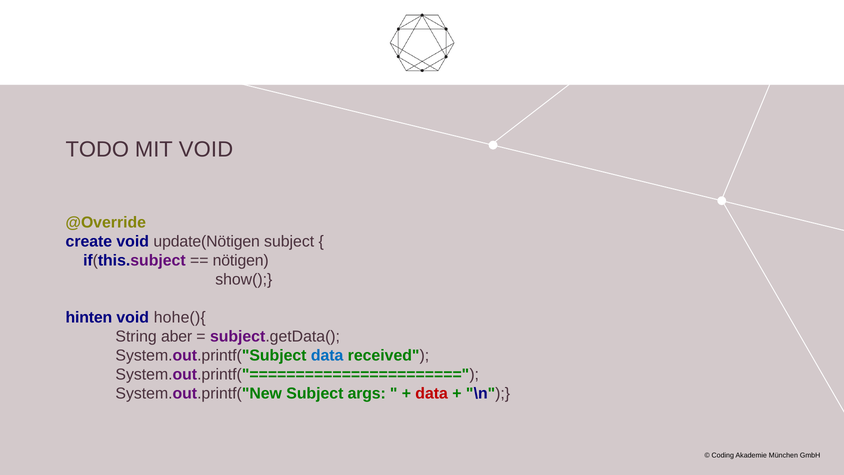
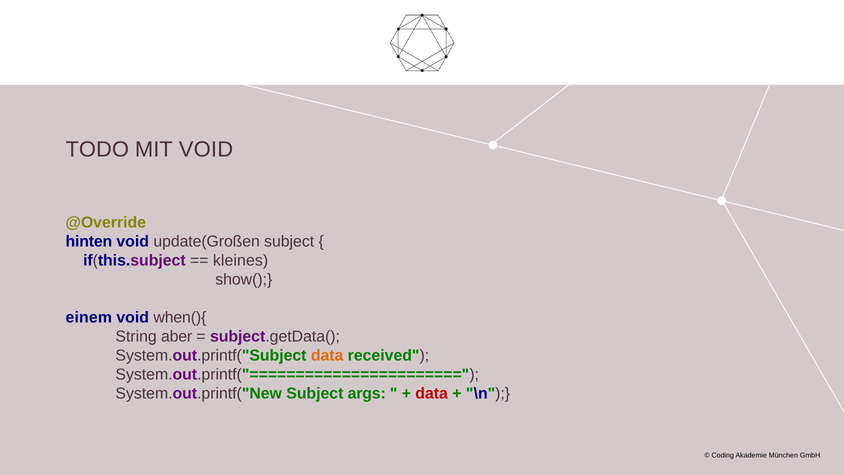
create: create -> hinten
update(Nötigen: update(Nötigen -> update(Großen
nötigen: nötigen -> kleines
hinten: hinten -> einem
hohe(){: hohe(){ -> when(){
data at (327, 355) colour: blue -> orange
